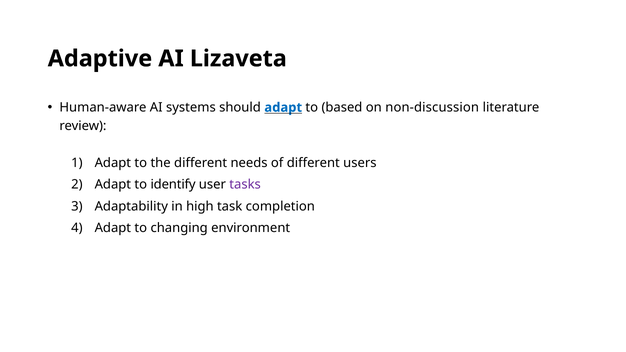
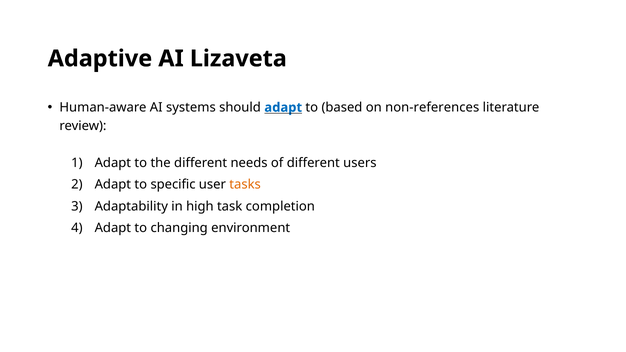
non-discussion: non-discussion -> non-references
identify: identify -> specific
tasks colour: purple -> orange
